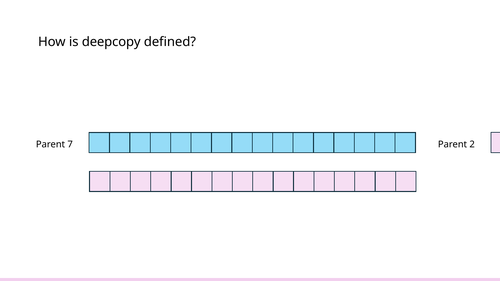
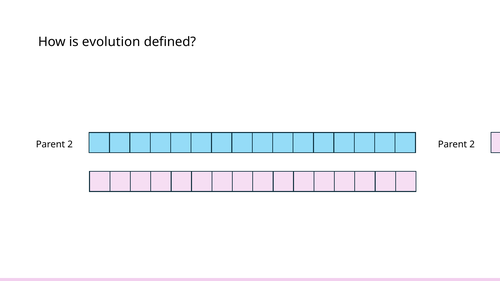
deepcopy: deepcopy -> evolution
7 at (70, 145): 7 -> 2
